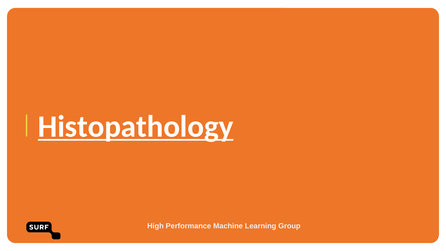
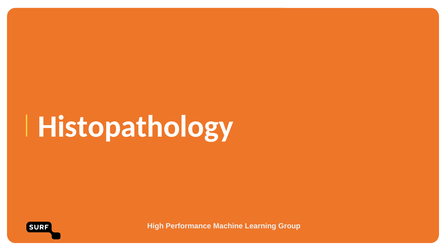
Histopathology underline: present -> none
